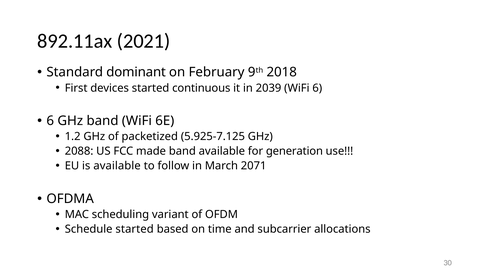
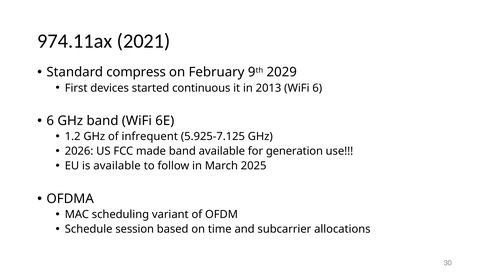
892.11ax: 892.11ax -> 974.11ax
dominant: dominant -> compress
2018: 2018 -> 2029
2039: 2039 -> 2013
packetized: packetized -> infrequent
2088: 2088 -> 2026
2071: 2071 -> 2025
Schedule started: started -> session
